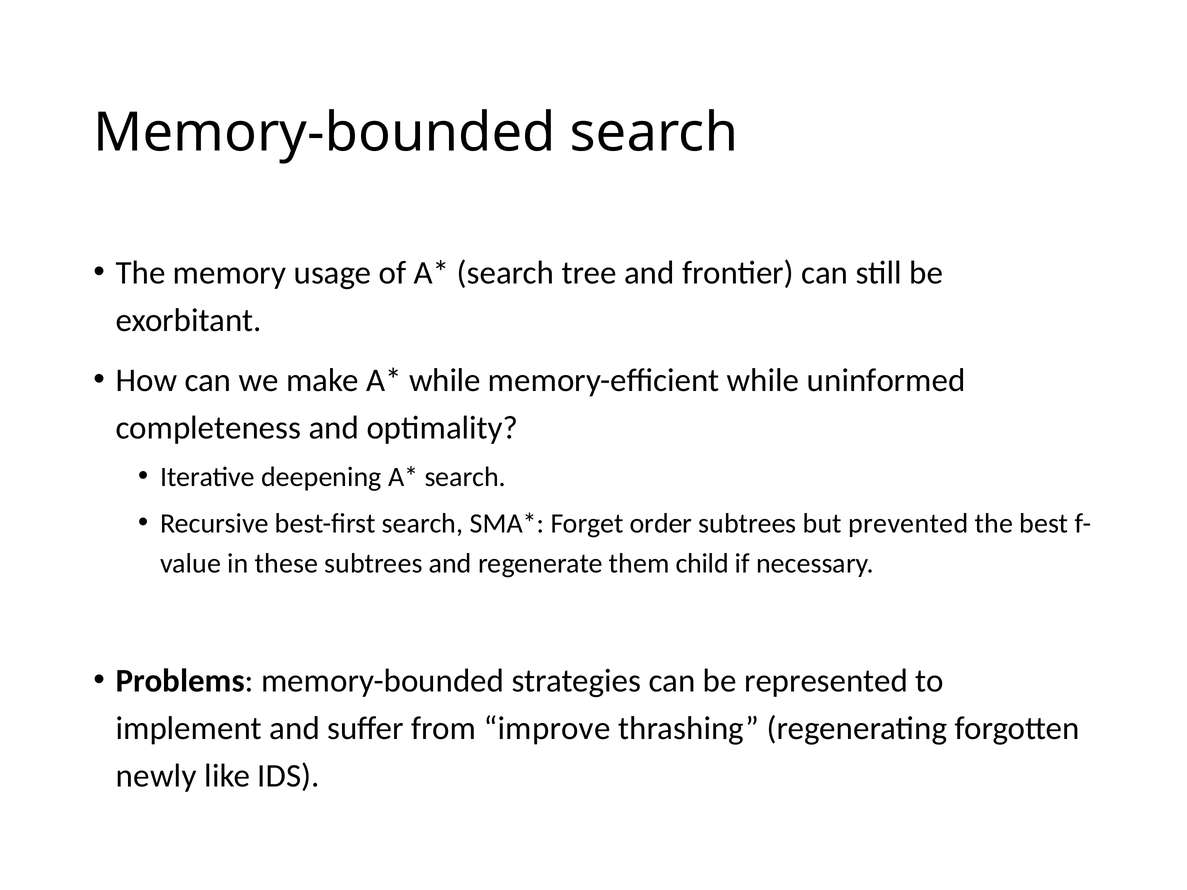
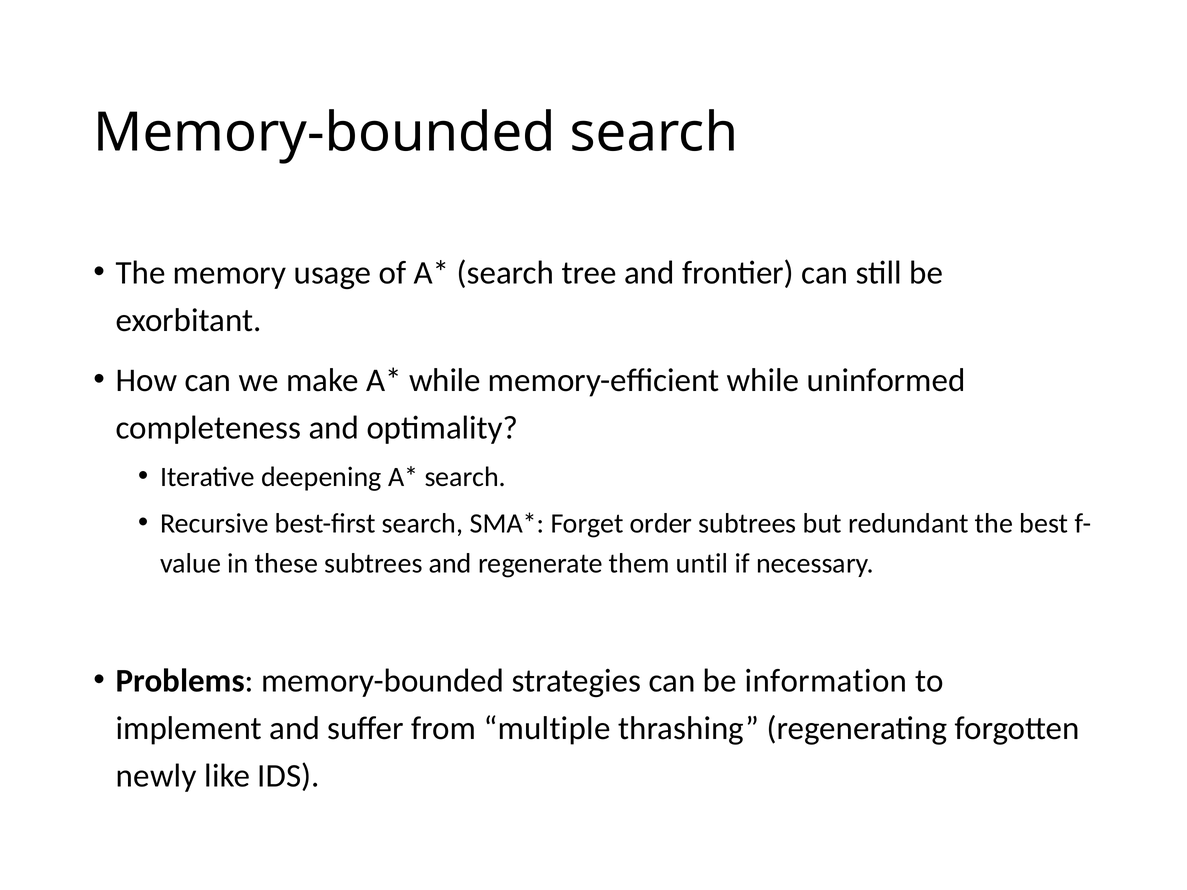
prevented: prevented -> redundant
child: child -> until
represented: represented -> information
improve: improve -> multiple
